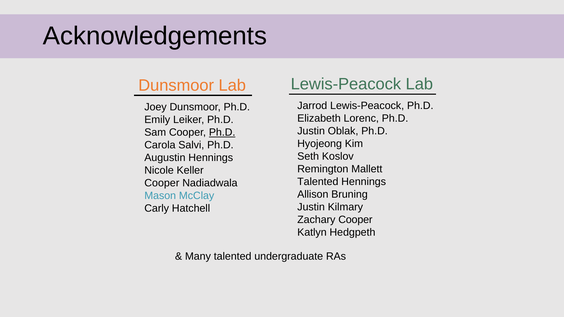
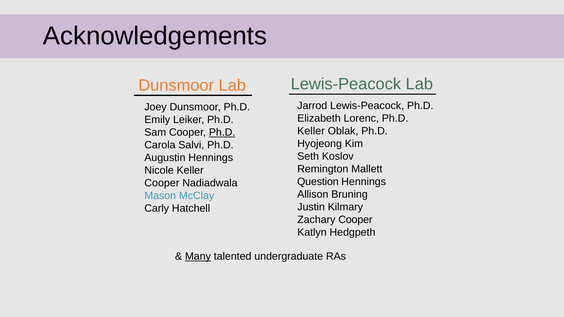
Justin at (311, 131): Justin -> Keller
Talented at (318, 182): Talented -> Question
Many underline: none -> present
